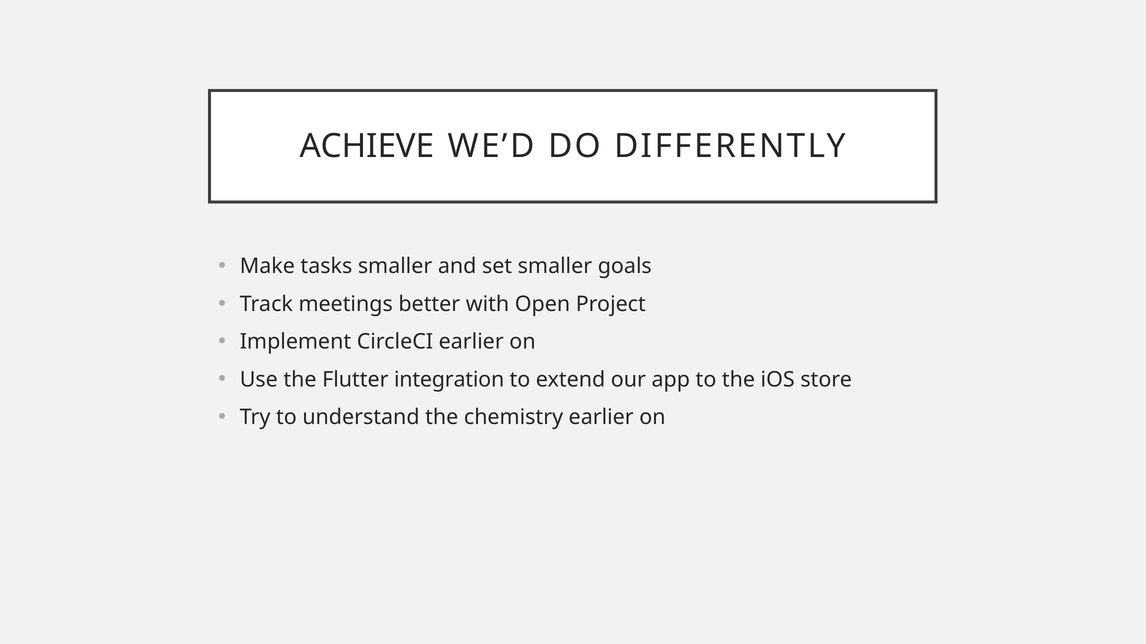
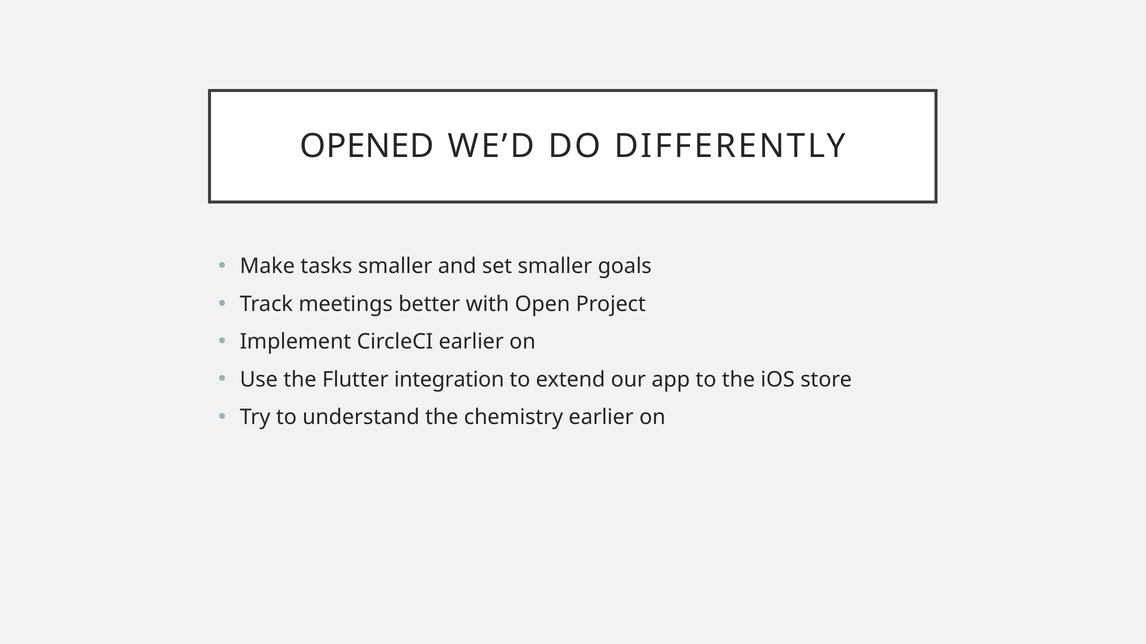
ACHIEVE: ACHIEVE -> OPENED
